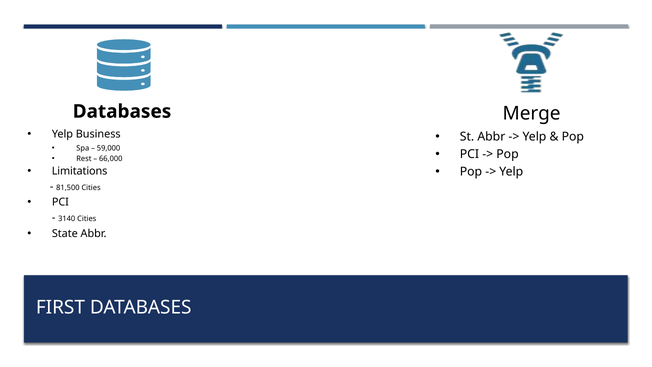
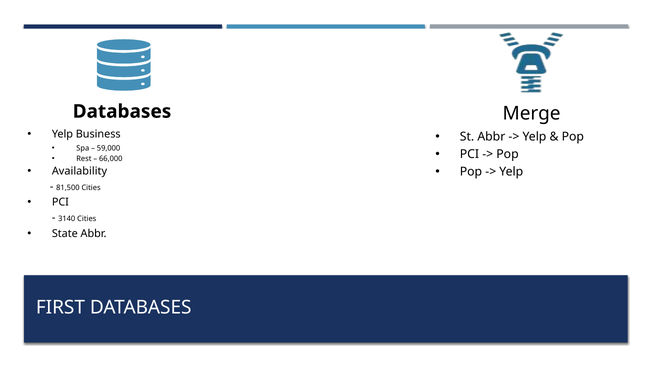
Limitations: Limitations -> Availability
